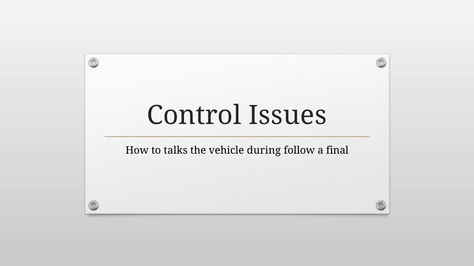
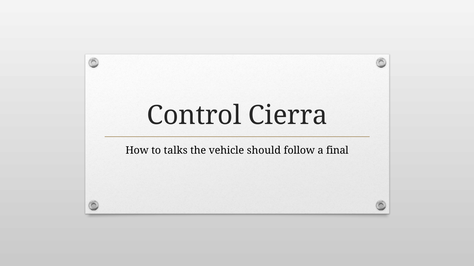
Issues: Issues -> Cierra
during: during -> should
